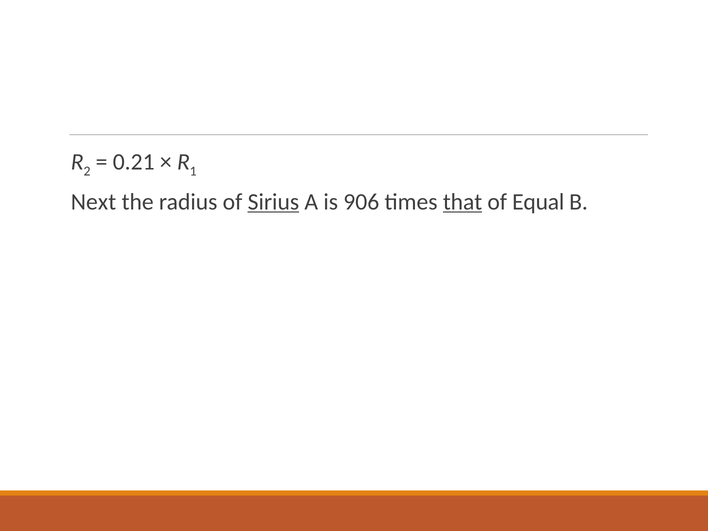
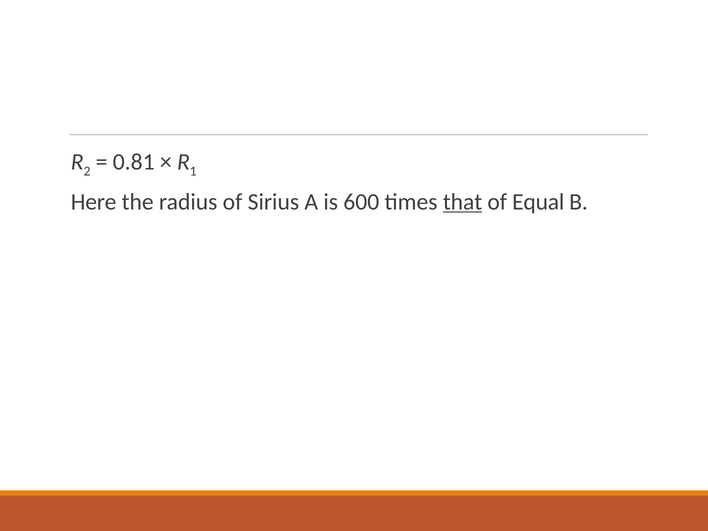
0.21: 0.21 -> 0.81
Next: Next -> Here
Sirius underline: present -> none
906: 906 -> 600
